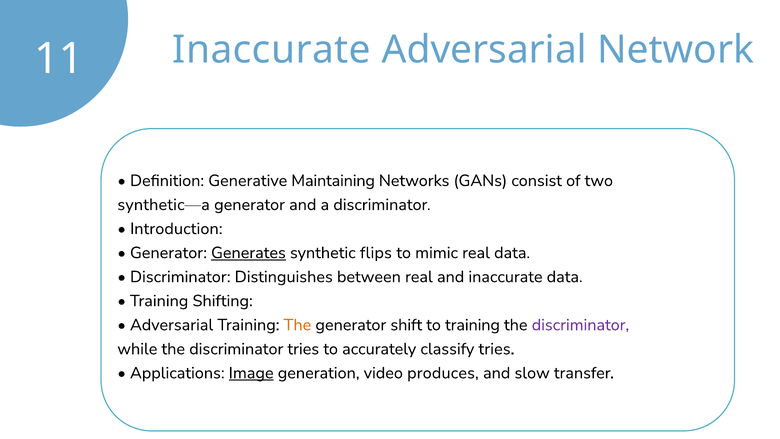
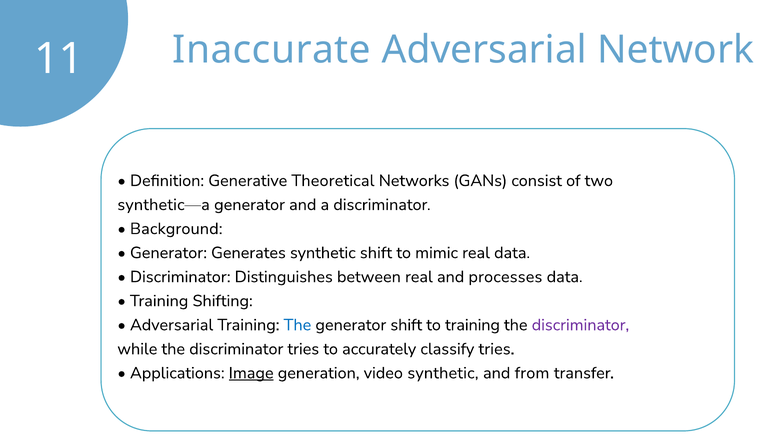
Maintaining: Maintaining -> Theoretical
Introduction: Introduction -> Background
Generates underline: present -> none
synthetic flips: flips -> shift
and inaccurate: inaccurate -> processes
The at (297, 325) colour: orange -> blue
video produces: produces -> synthetic
slow: slow -> from
